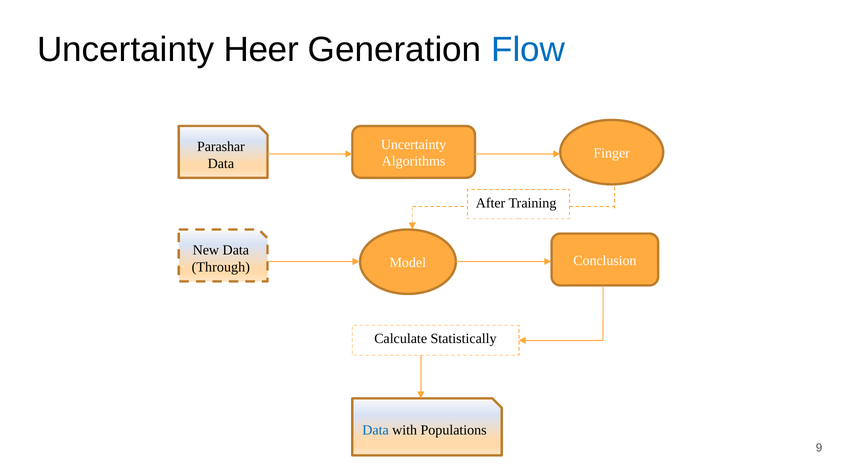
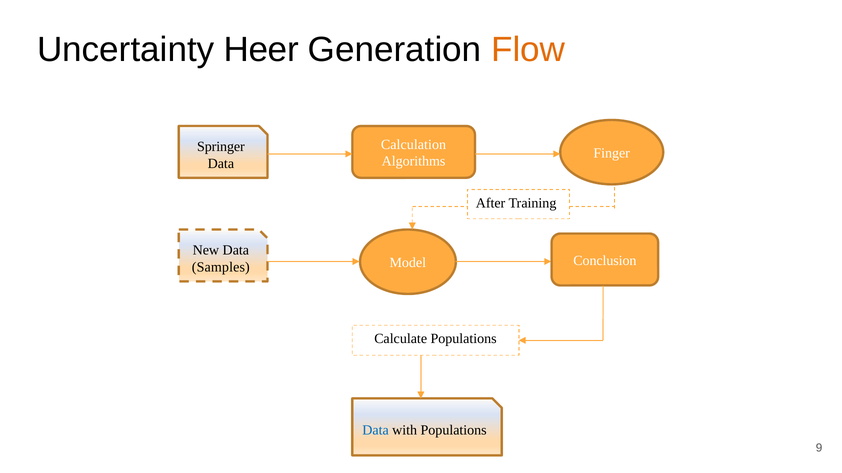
Flow colour: blue -> orange
Uncertainty at (414, 145): Uncertainty -> Calculation
Parashar: Parashar -> Springer
Through: Through -> Samples
Calculate Statistically: Statistically -> Populations
